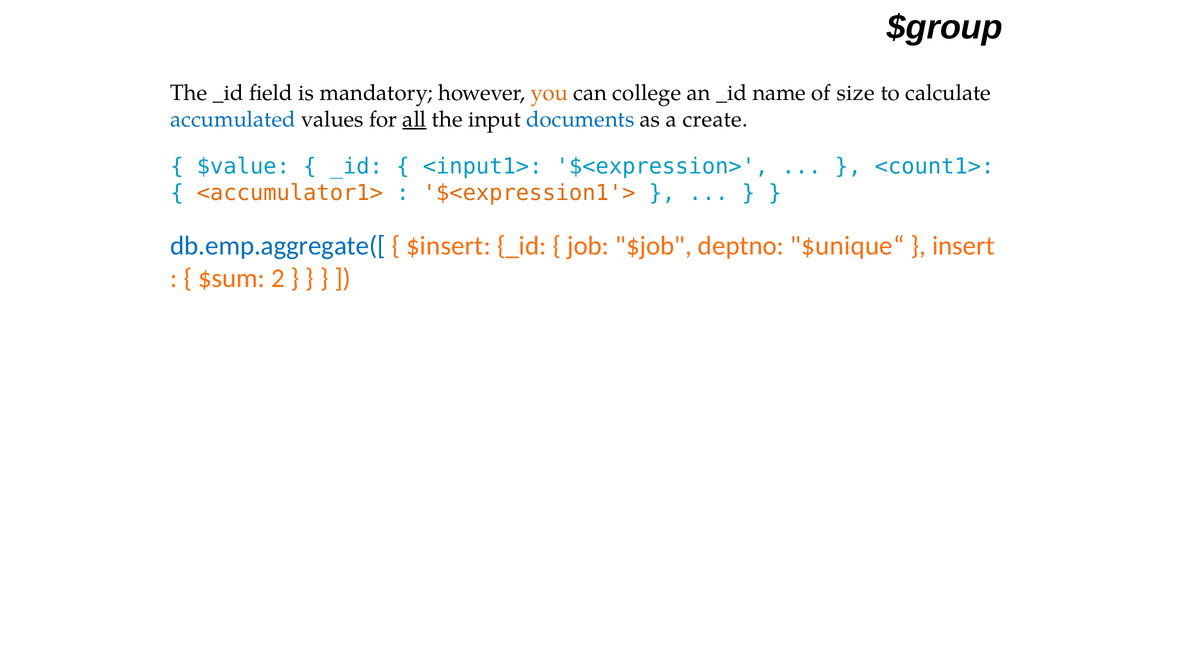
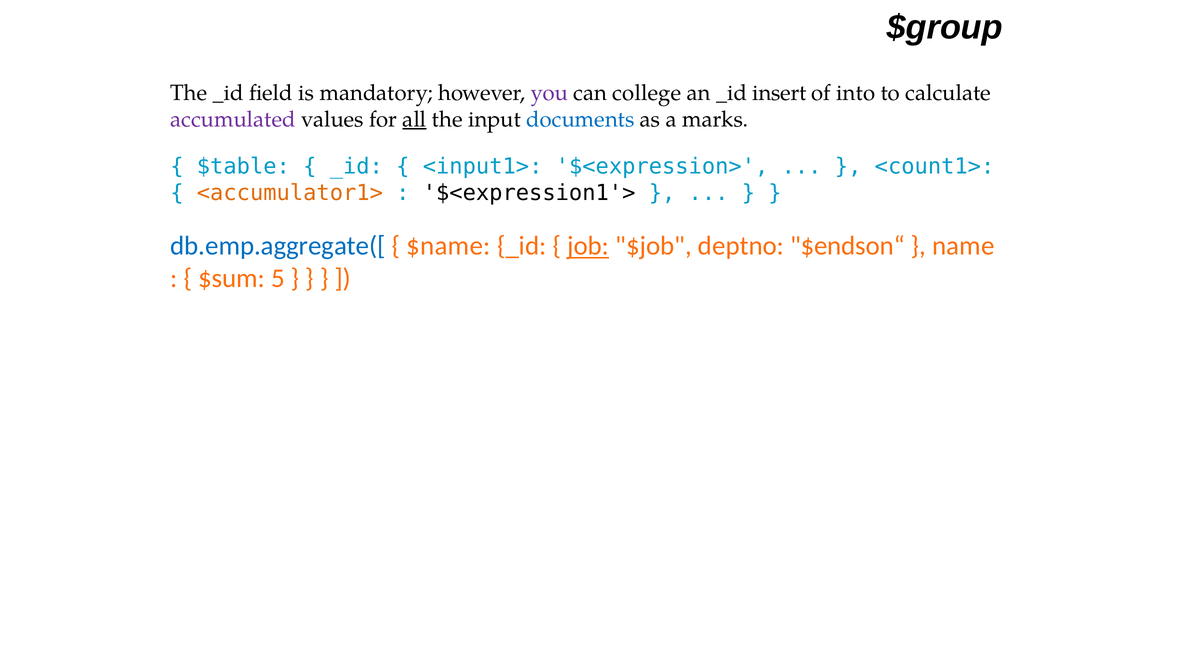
you colour: orange -> purple
name: name -> insert
size: size -> into
accumulated colour: blue -> purple
create: create -> marks
$value: $value -> $table
$<expression1'> colour: orange -> black
$insert: $insert -> $name
job underline: none -> present
$unique“: $unique“ -> $endson“
insert: insert -> name
2: 2 -> 5
